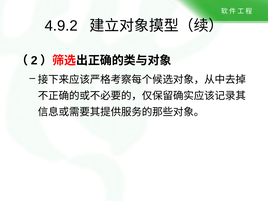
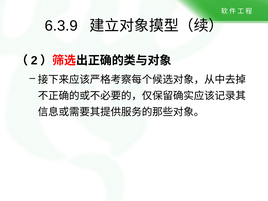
4.9.2: 4.9.2 -> 6.3.9
